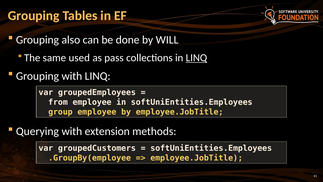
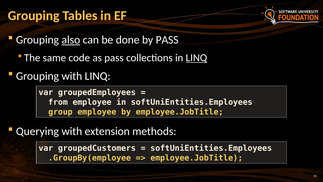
also underline: none -> present
by WILL: WILL -> PASS
used: used -> code
